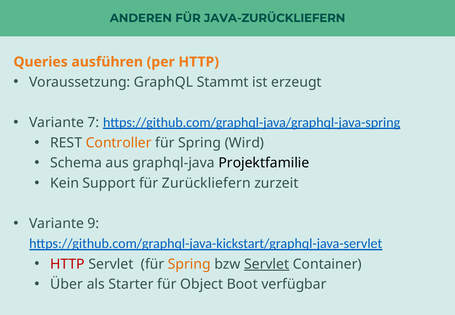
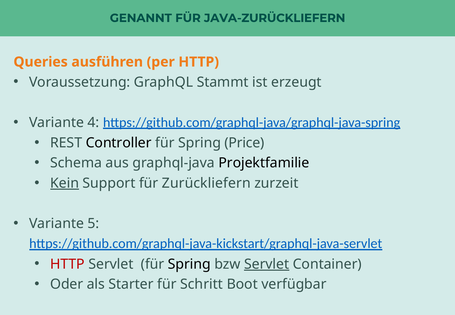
ANDEREN: ANDEREN -> GENANNT
7: 7 -> 4
Controller colour: orange -> black
Wird: Wird -> Price
Kein underline: none -> present
9: 9 -> 5
Spring at (189, 264) colour: orange -> black
Über: Über -> Oder
Object: Object -> Schritt
